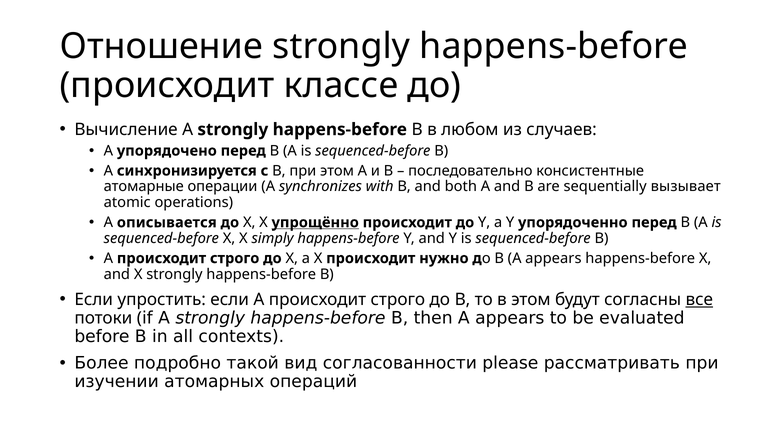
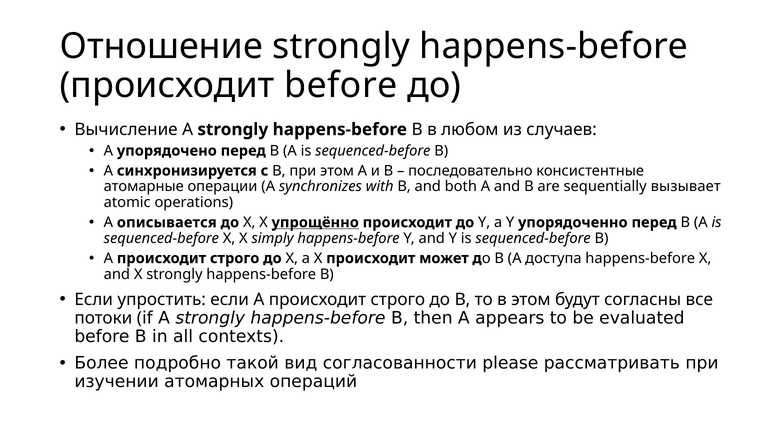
происходит классе: классе -> before
нужно: нужно -> может
B A appears: appears -> доступа
все underline: present -> none
